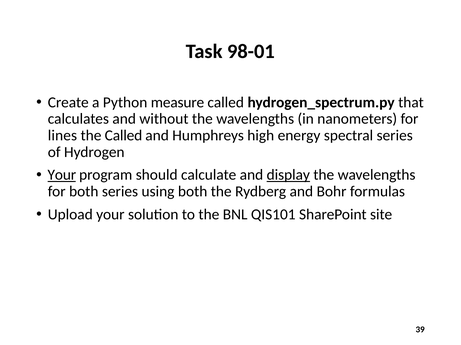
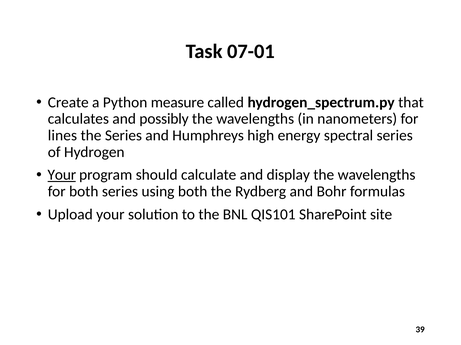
98-01: 98-01 -> 07-01
without: without -> possibly
the Called: Called -> Series
display underline: present -> none
